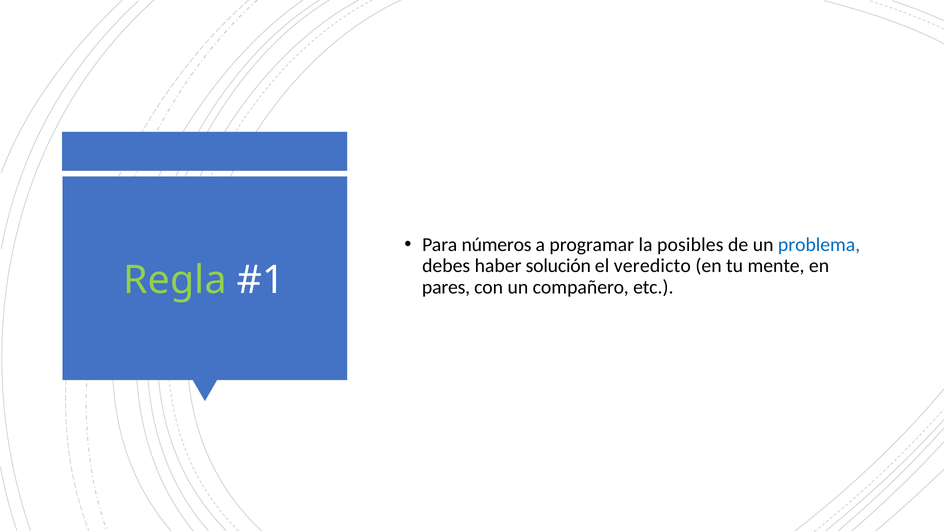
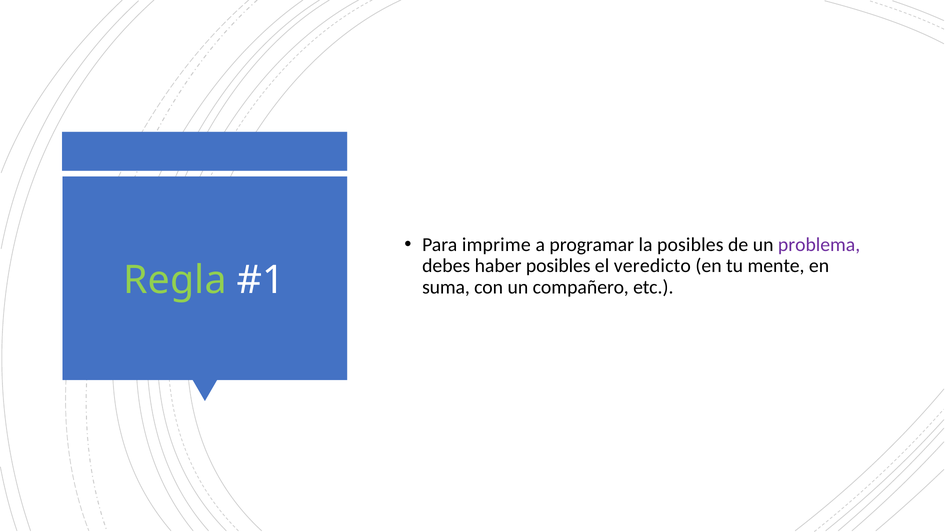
números: números -> imprime
problema colour: blue -> purple
haber solución: solución -> posibles
pares: pares -> suma
